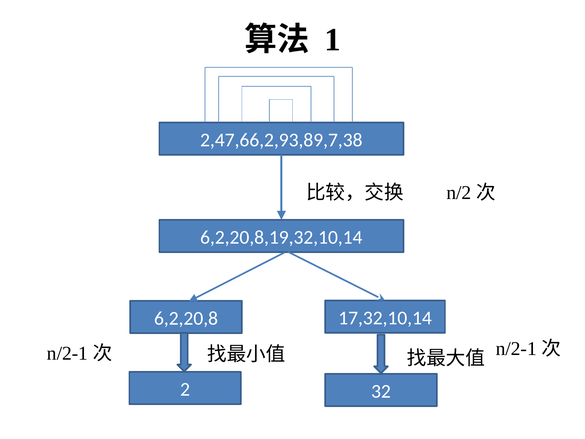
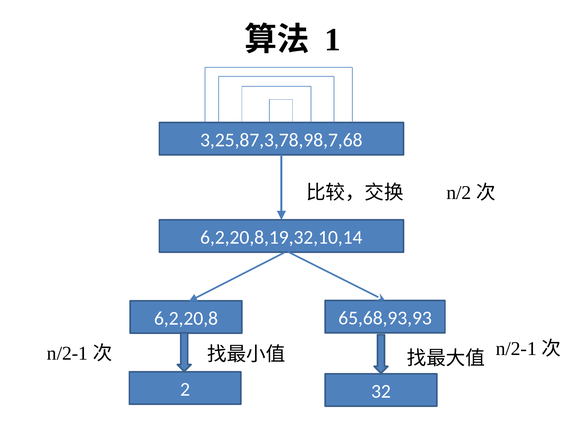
2,47,66,2,93,89,7,38: 2,47,66,2,93,89,7,38 -> 3,25,87,3,78,98,7,68
17,32,10,14: 17,32,10,14 -> 65,68,93,93
